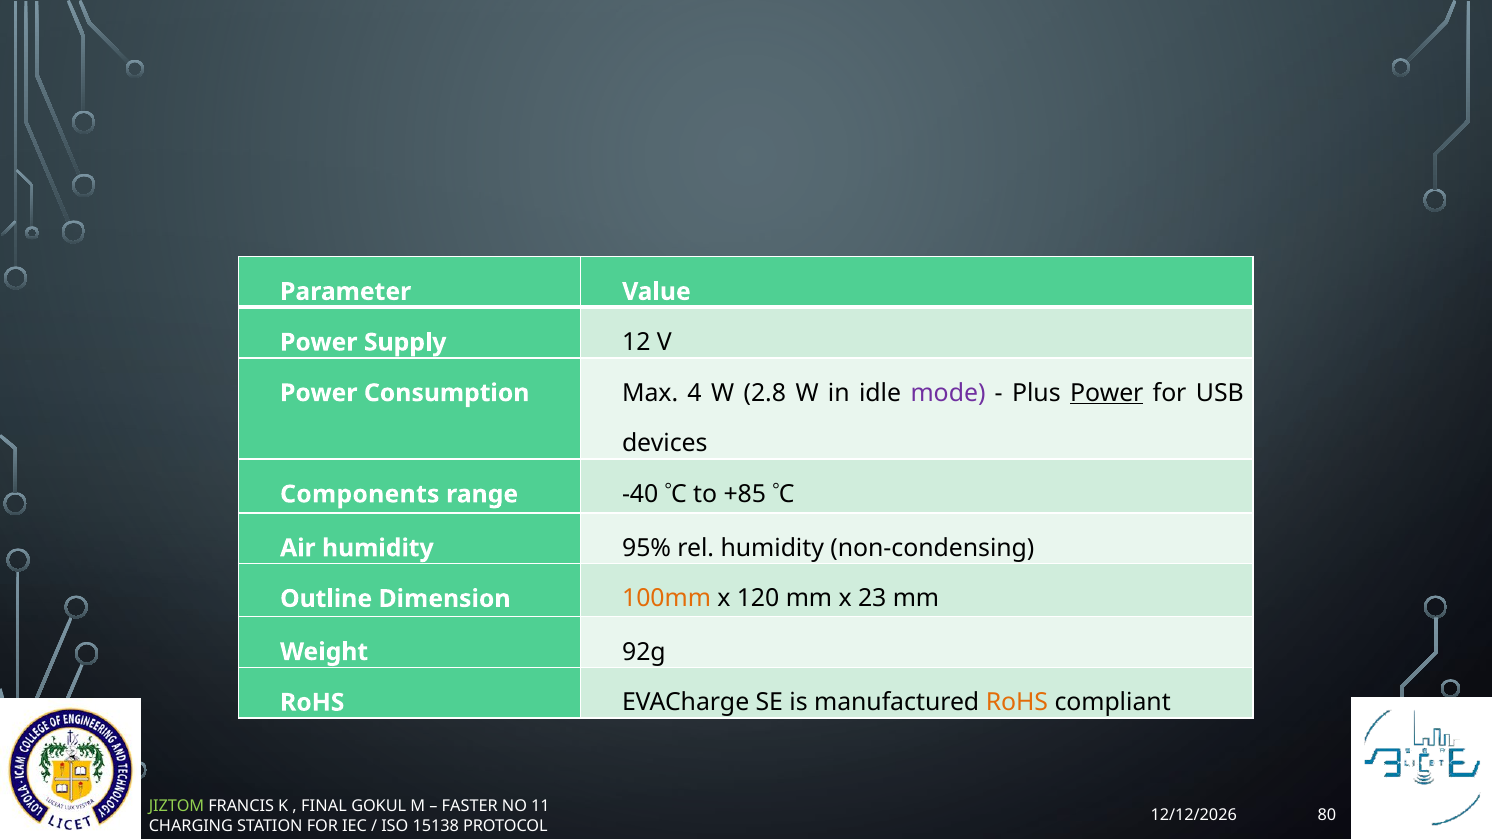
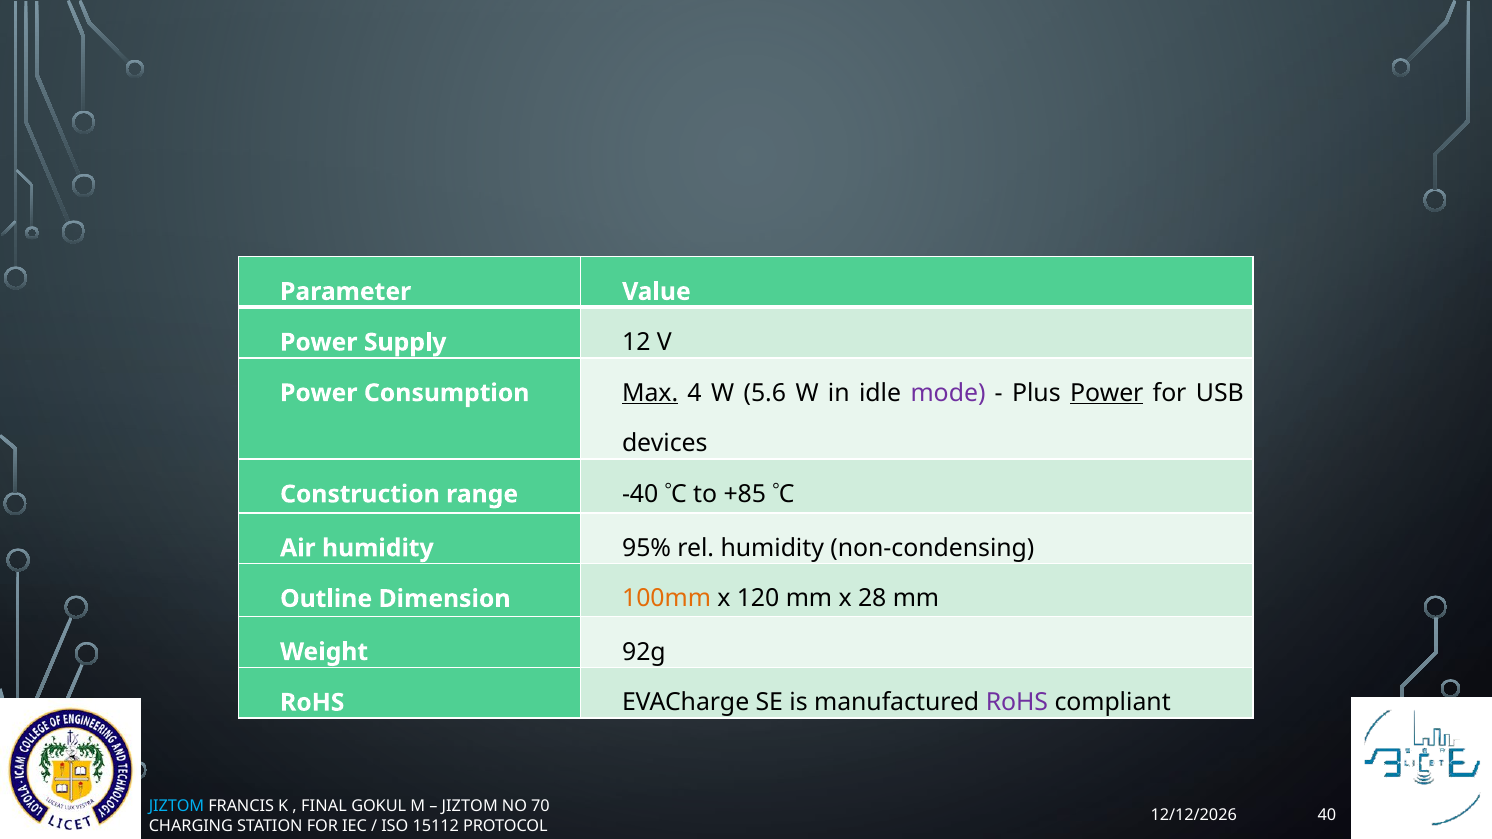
Max underline: none -> present
2.8: 2.8 -> 5.6
Components: Components -> Construction
23: 23 -> 28
RoHS at (1017, 703) colour: orange -> purple
JIZTOM at (177, 806) colour: light green -> light blue
FASTER at (470, 806): FASTER -> JIZTOM
11: 11 -> 70
80: 80 -> 40
15138: 15138 -> 15112
